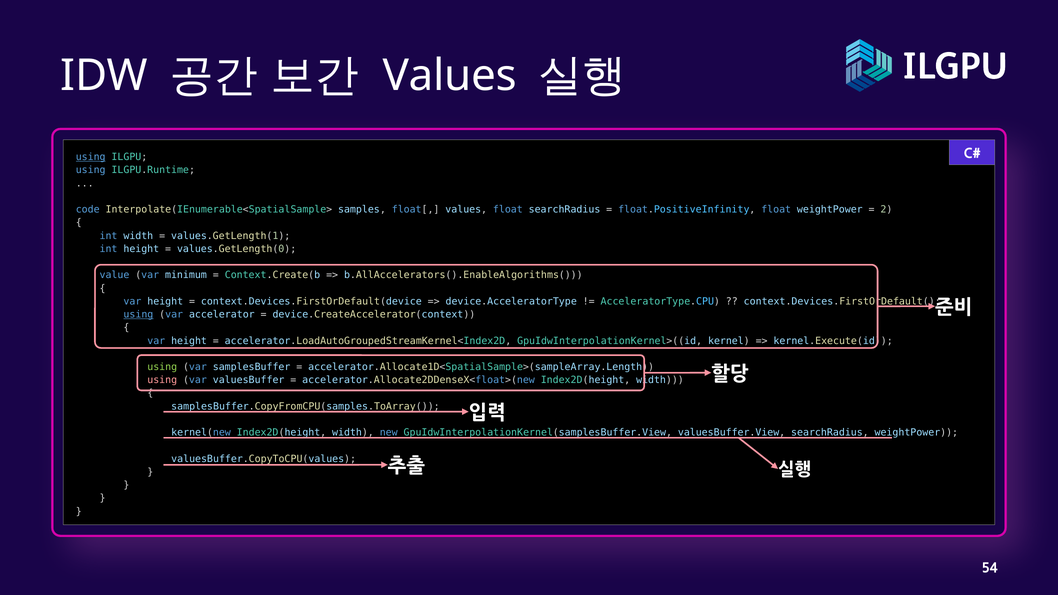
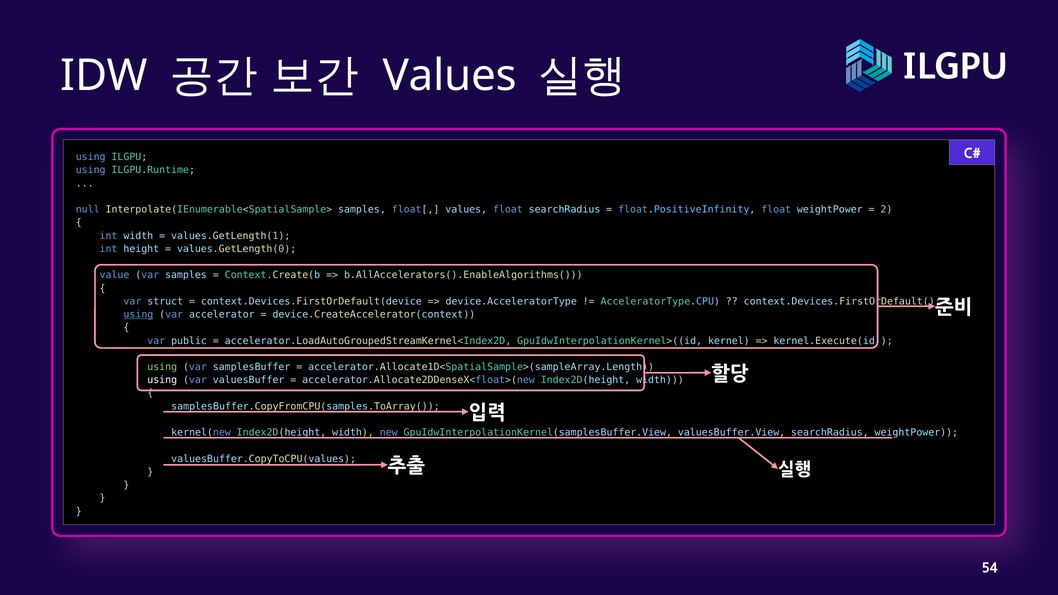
using at (91, 157) underline: present -> none
code: code -> null
var minimum: minimum -> samples
height at (165, 301): height -> struct
height at (189, 341): height -> public
using at (162, 380) colour: pink -> white
